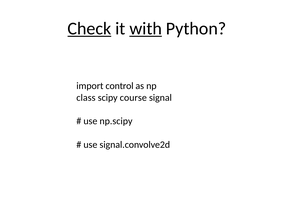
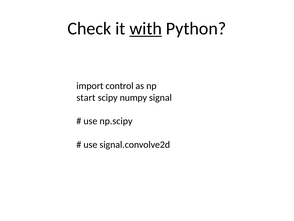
Check underline: present -> none
class: class -> start
course: course -> numpy
